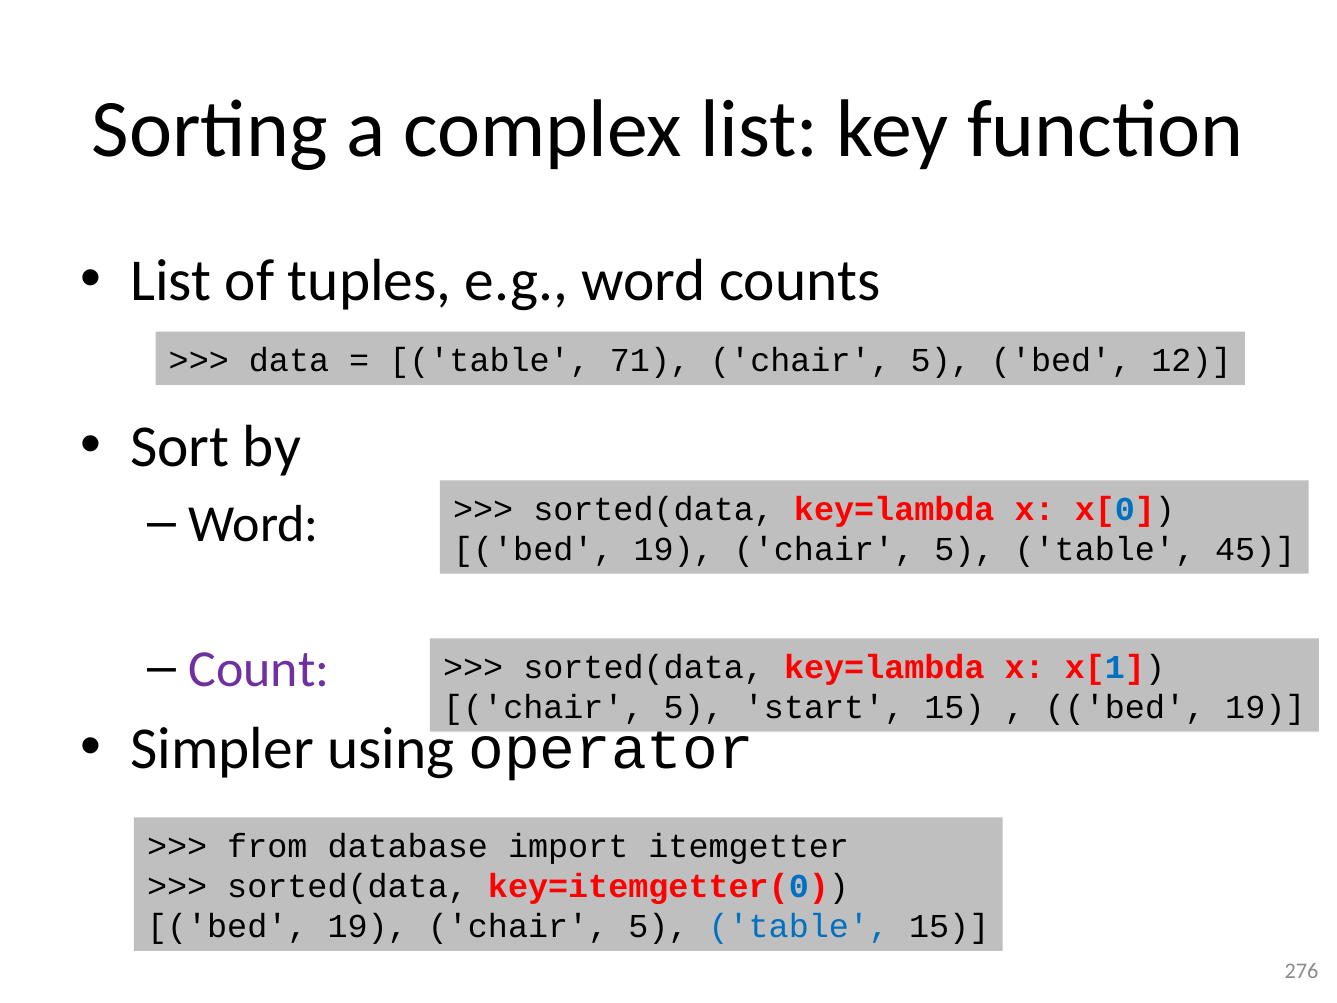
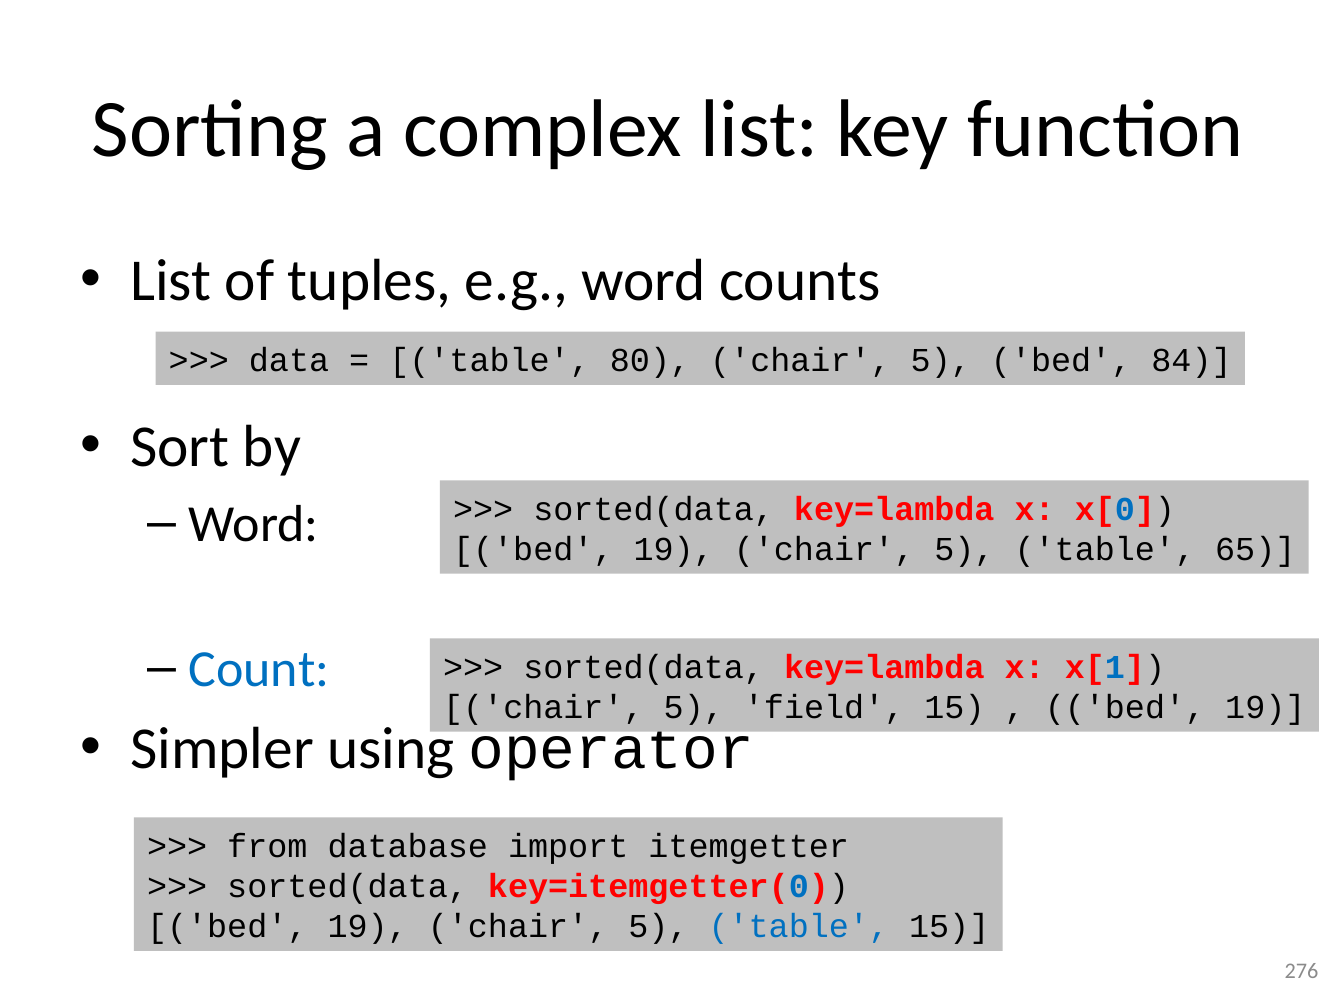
71: 71 -> 80
12: 12 -> 84
45: 45 -> 65
Count colour: purple -> blue
start: start -> field
